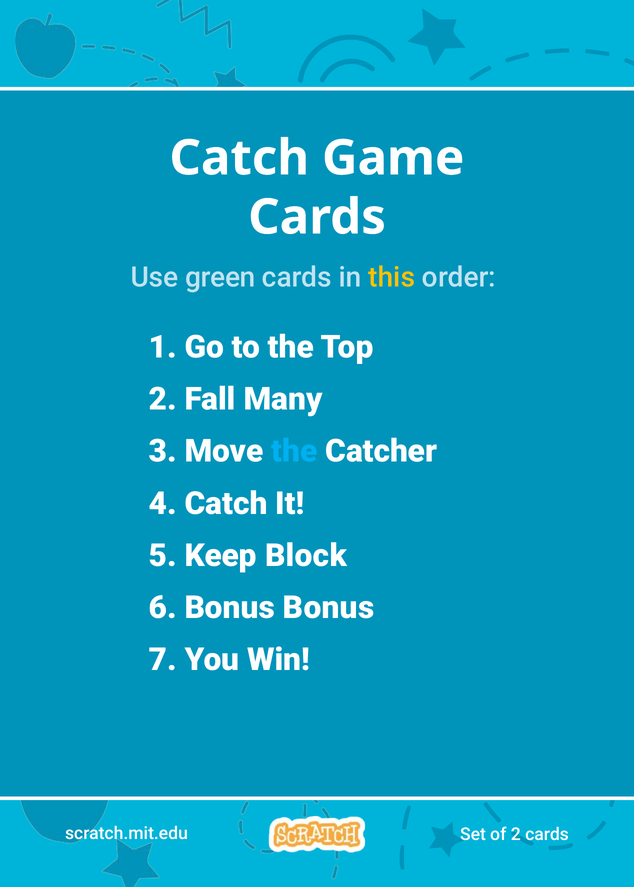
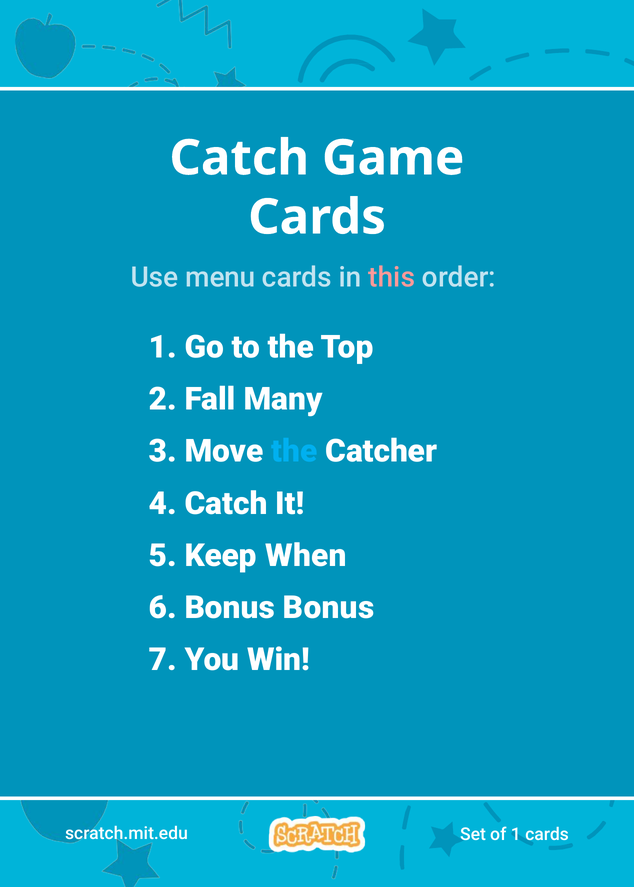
green: green -> menu
this colour: yellow -> pink
Block: Block -> When
2: 2 -> 1
